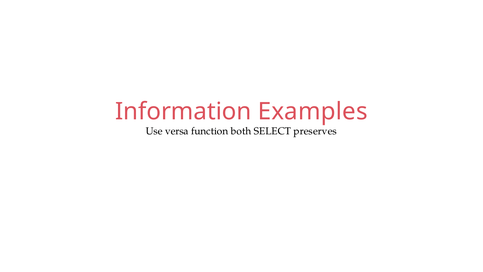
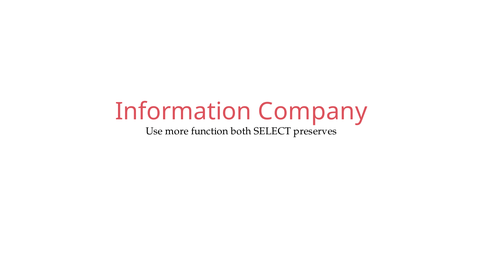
Examples: Examples -> Company
versa: versa -> more
